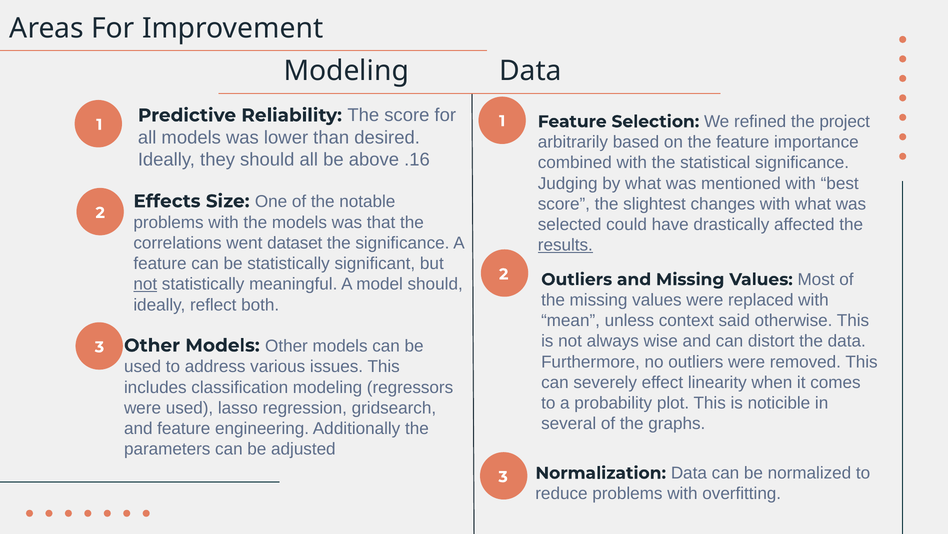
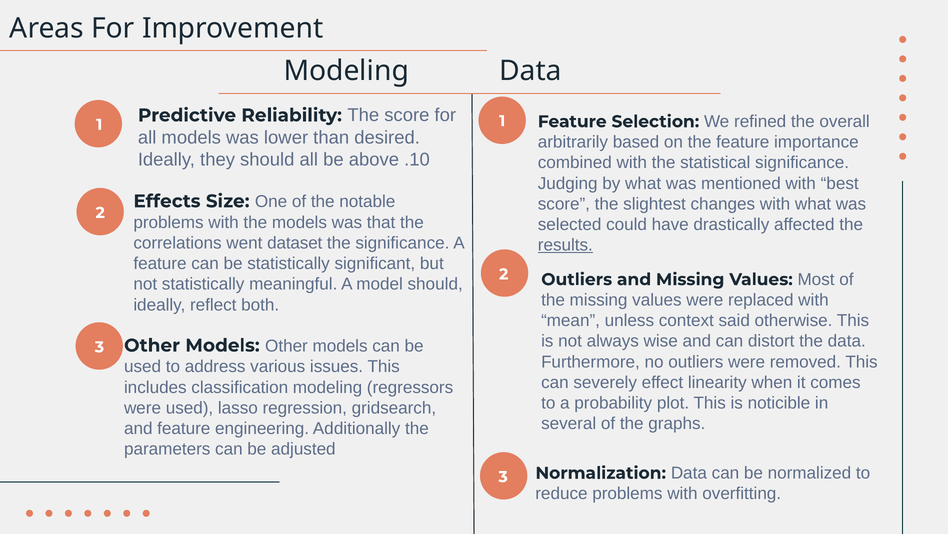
project: project -> overall
.16: .16 -> .10
not at (145, 284) underline: present -> none
